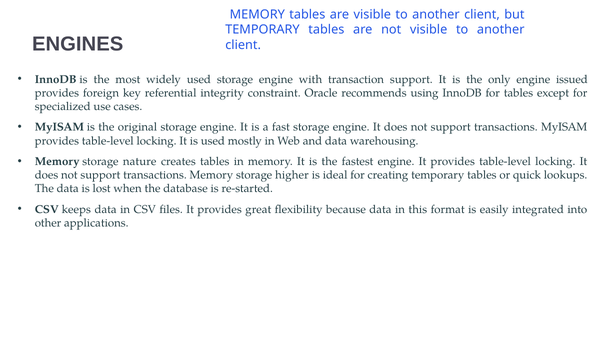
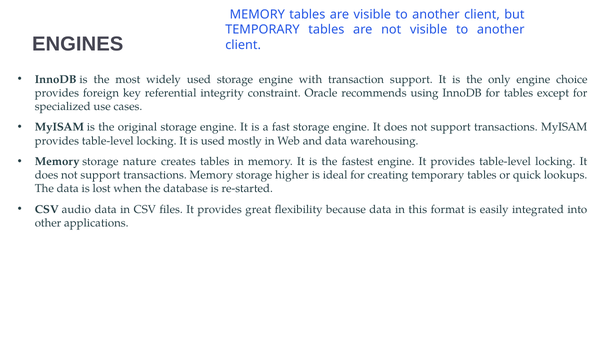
issued: issued -> choice
keeps: keeps -> audio
